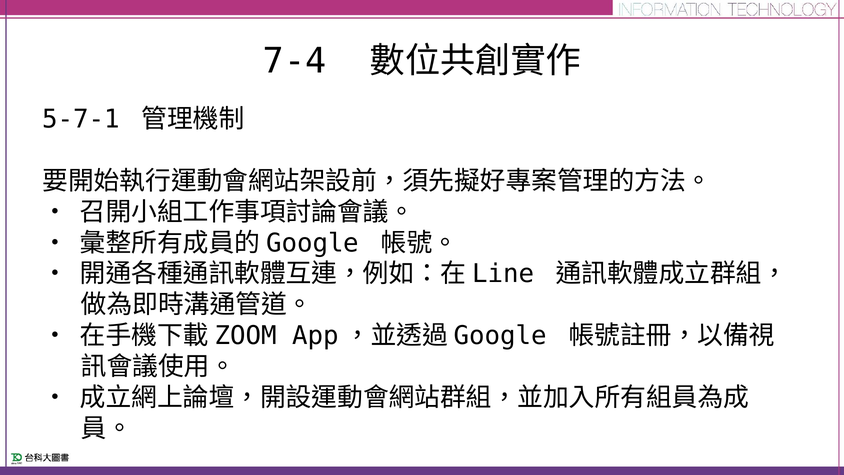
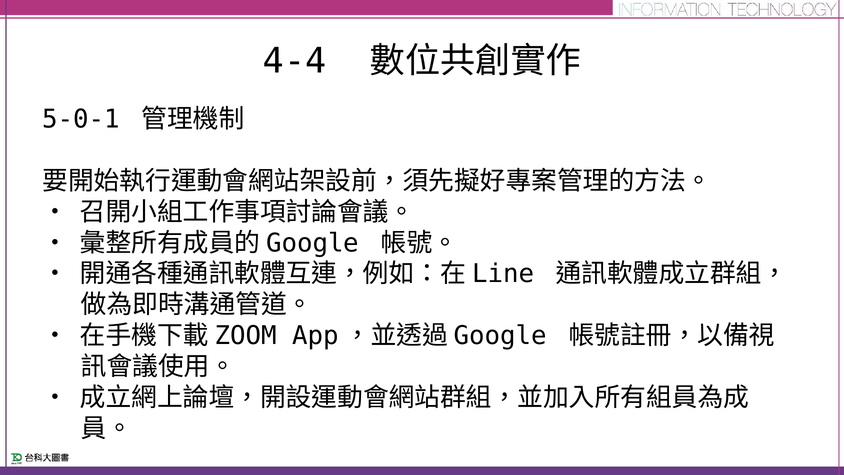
7-4: 7-4 -> 4-4
5-7-1: 5-7-1 -> 5-0-1
